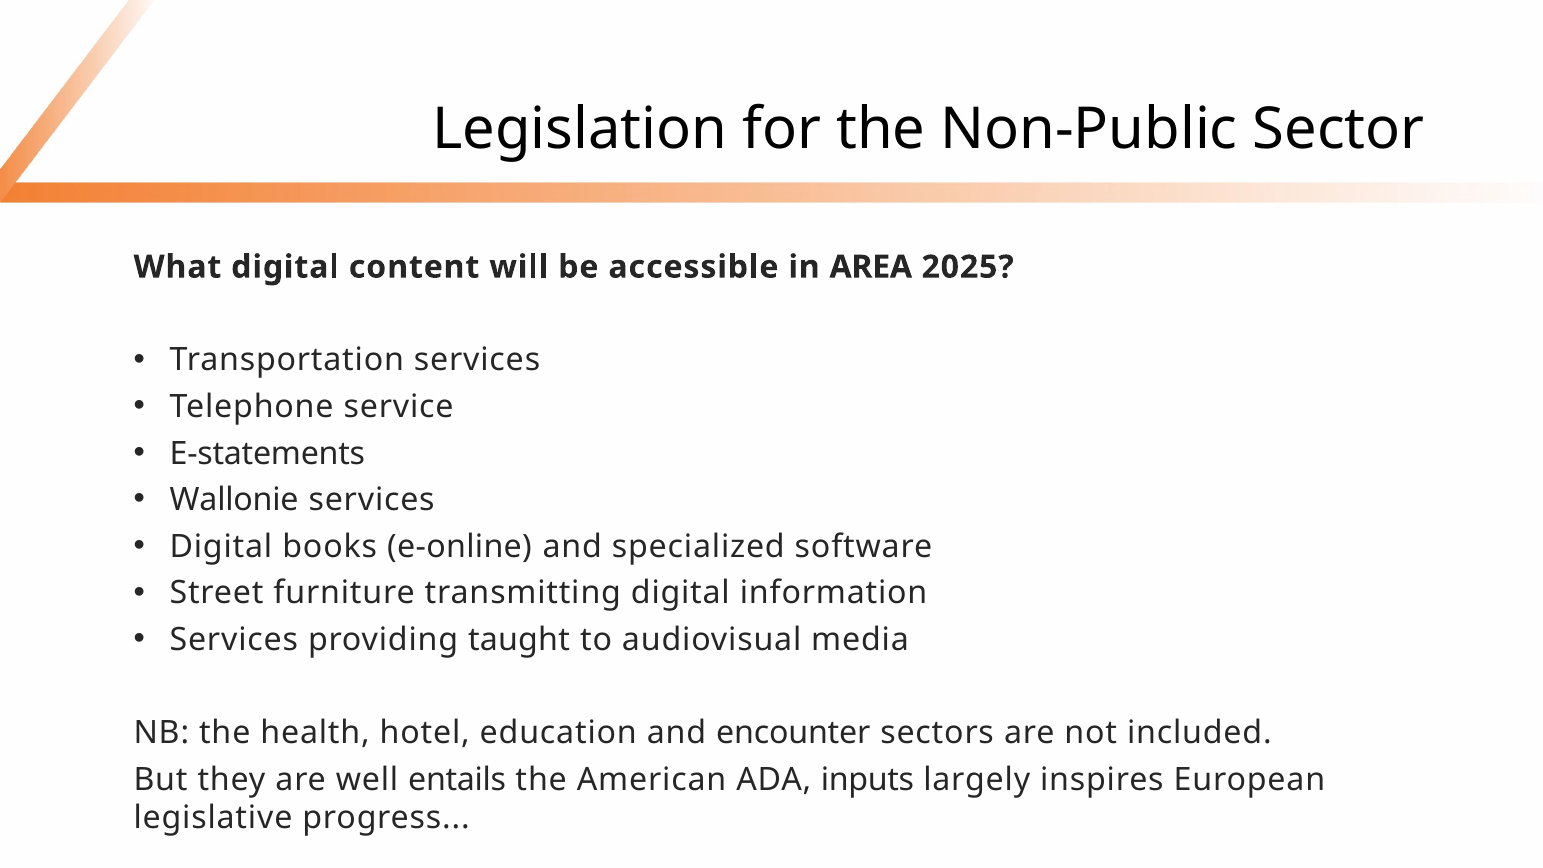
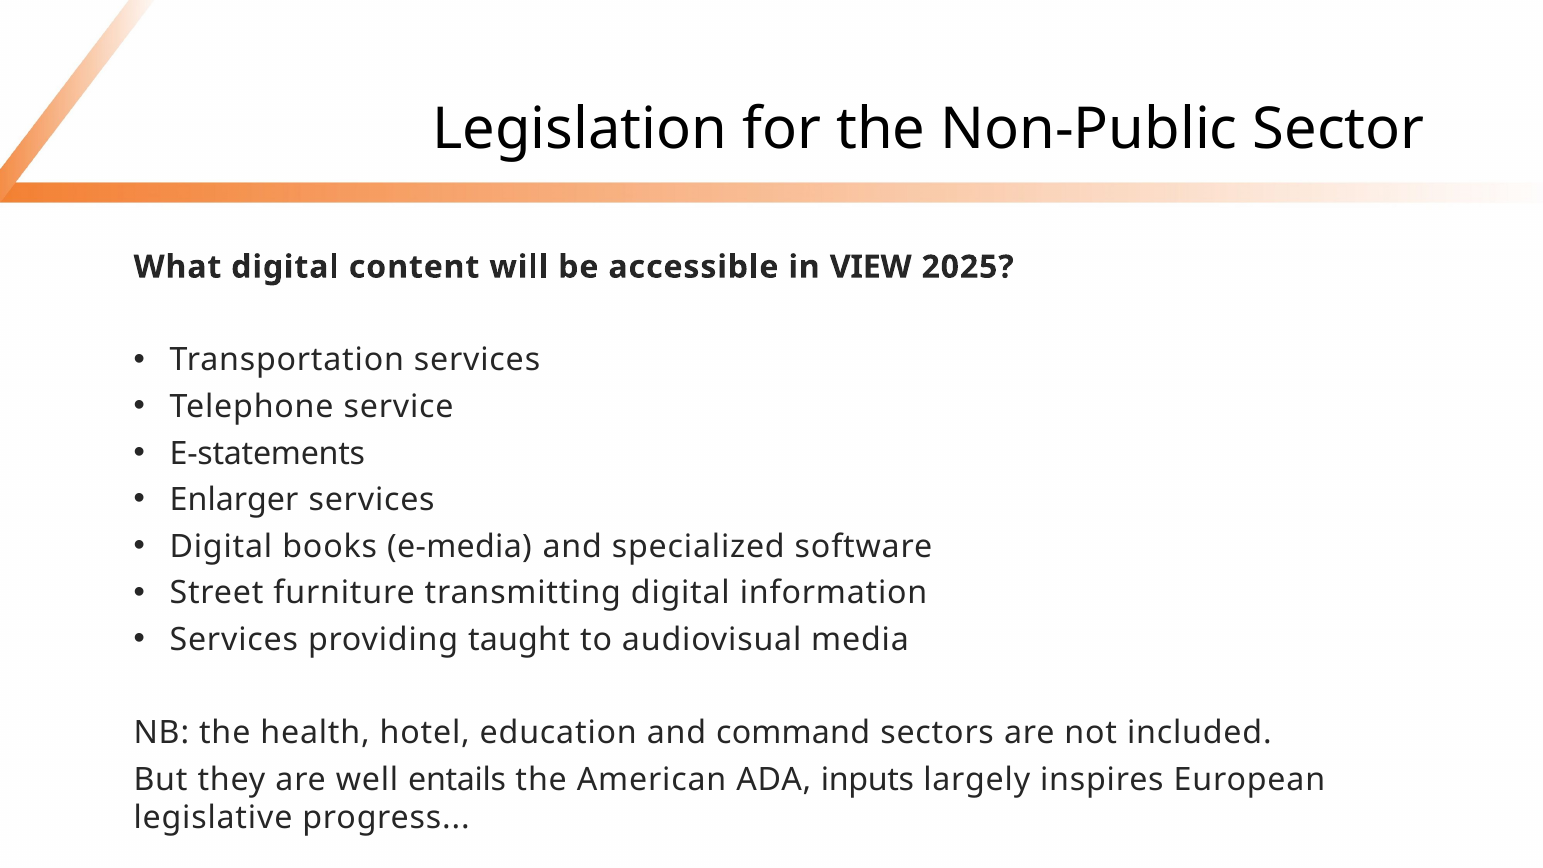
AREA: AREA -> VIEW
Wallonie: Wallonie -> Enlarger
e-online: e-online -> e-media
encounter: encounter -> command
